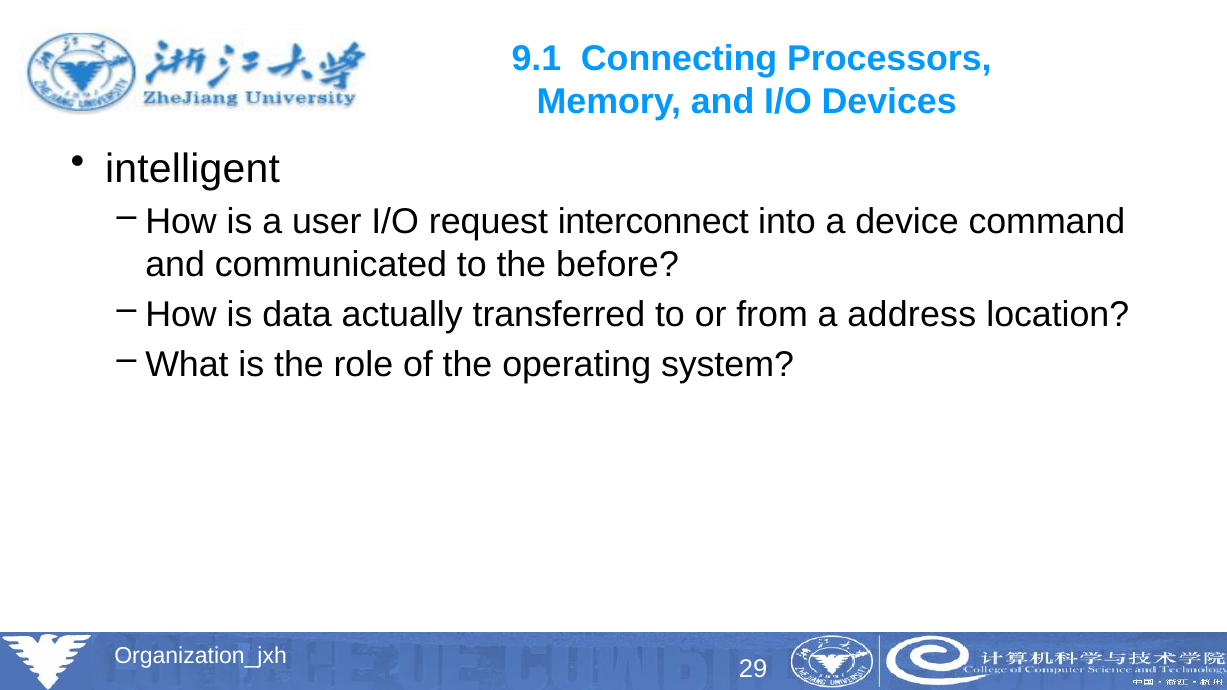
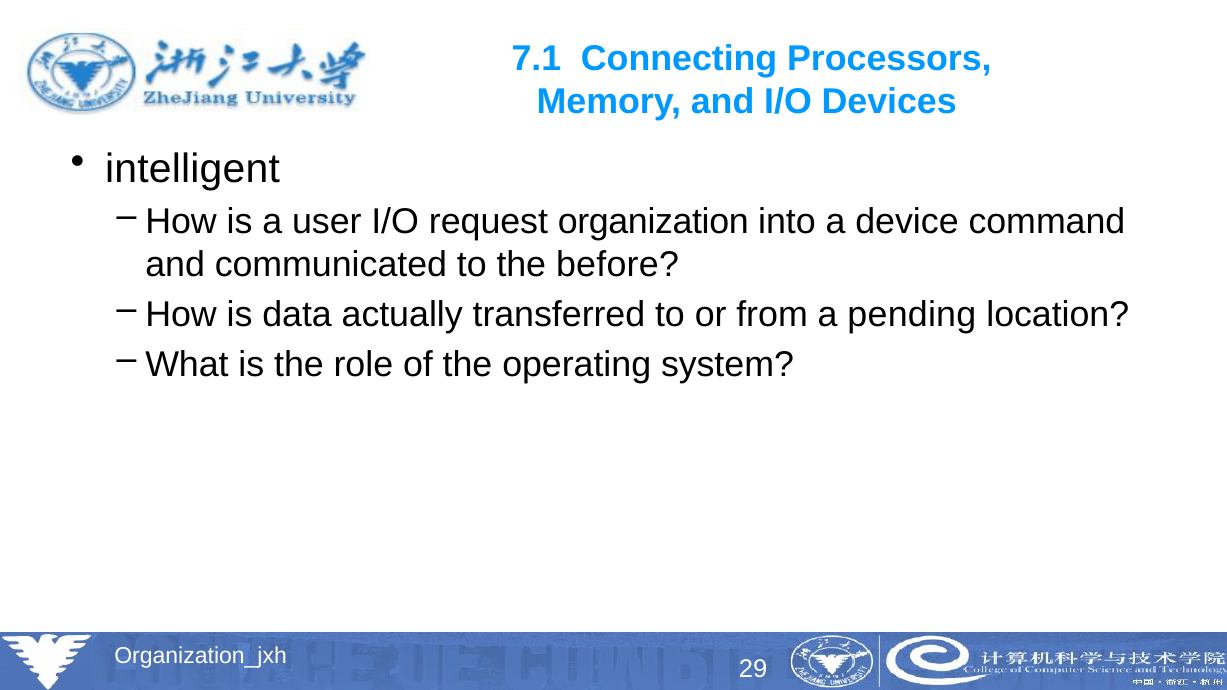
9.1: 9.1 -> 7.1
interconnect: interconnect -> organization
address: address -> pending
